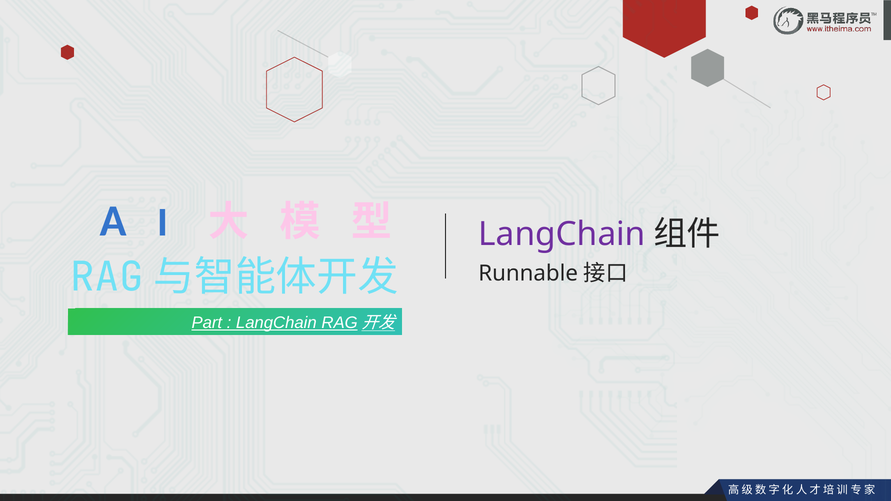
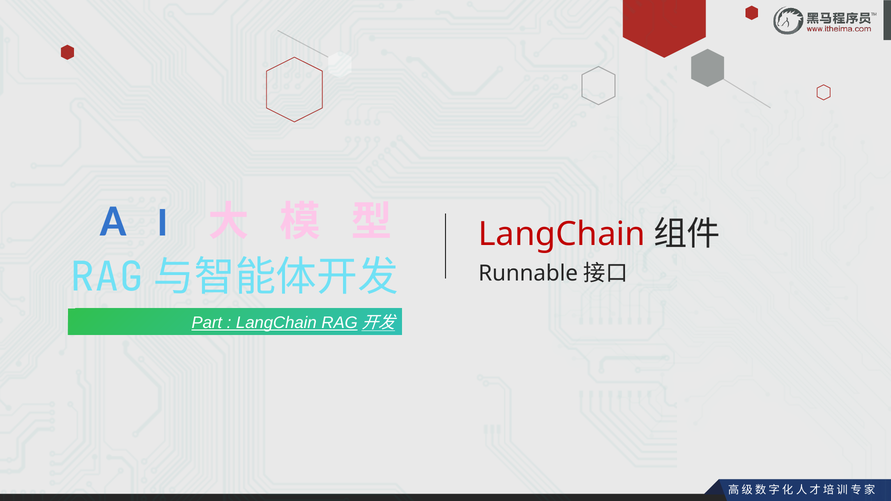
LangChain at (562, 234) colour: purple -> red
